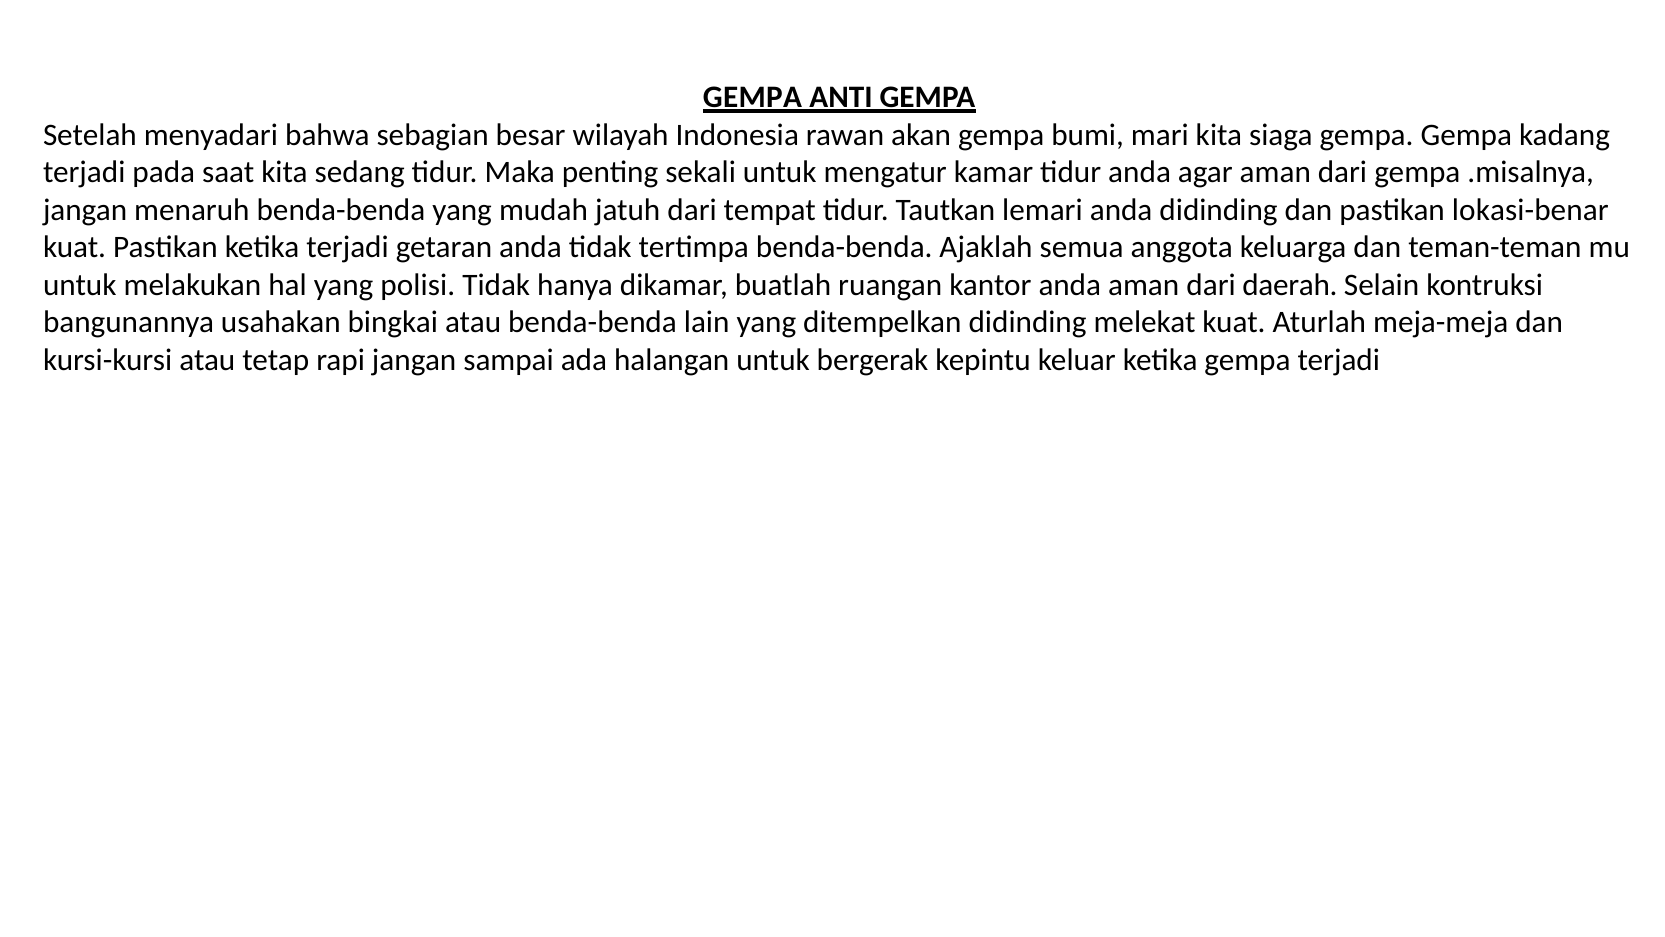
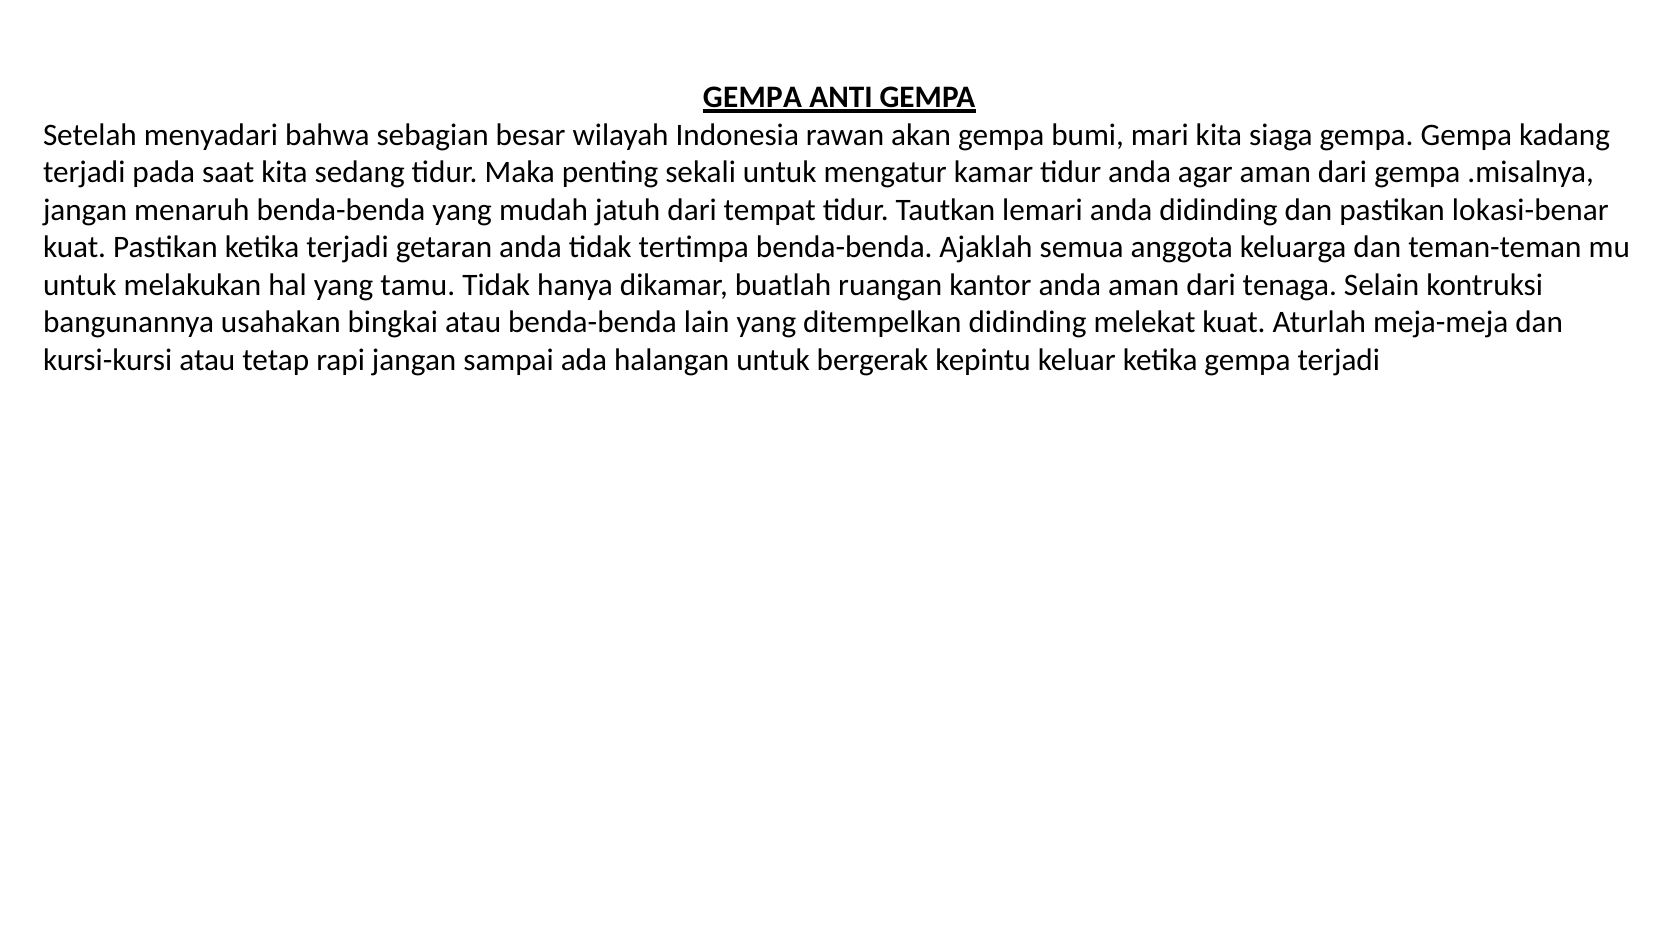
polisi: polisi -> tamu
daerah: daerah -> tenaga
